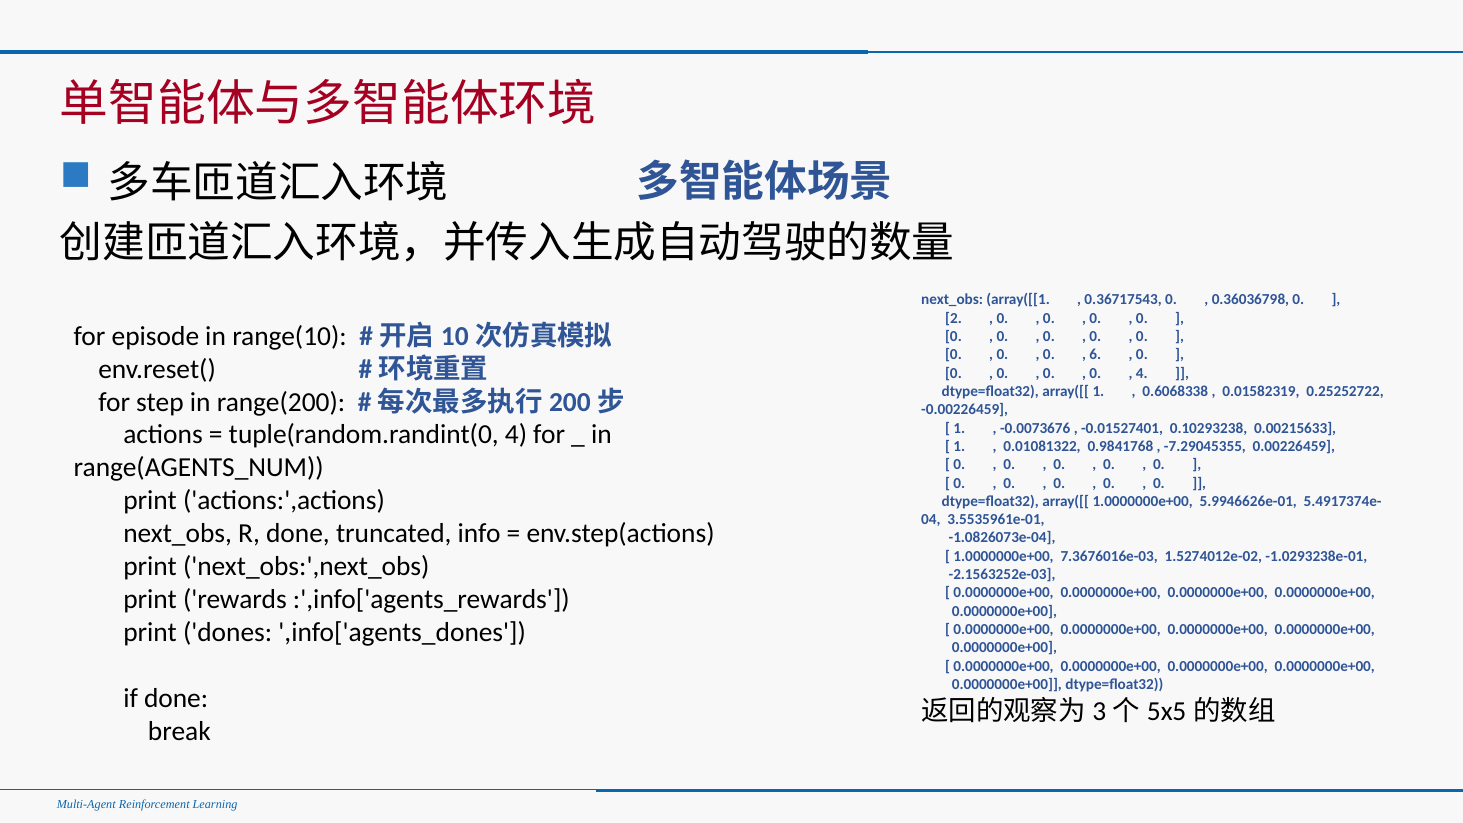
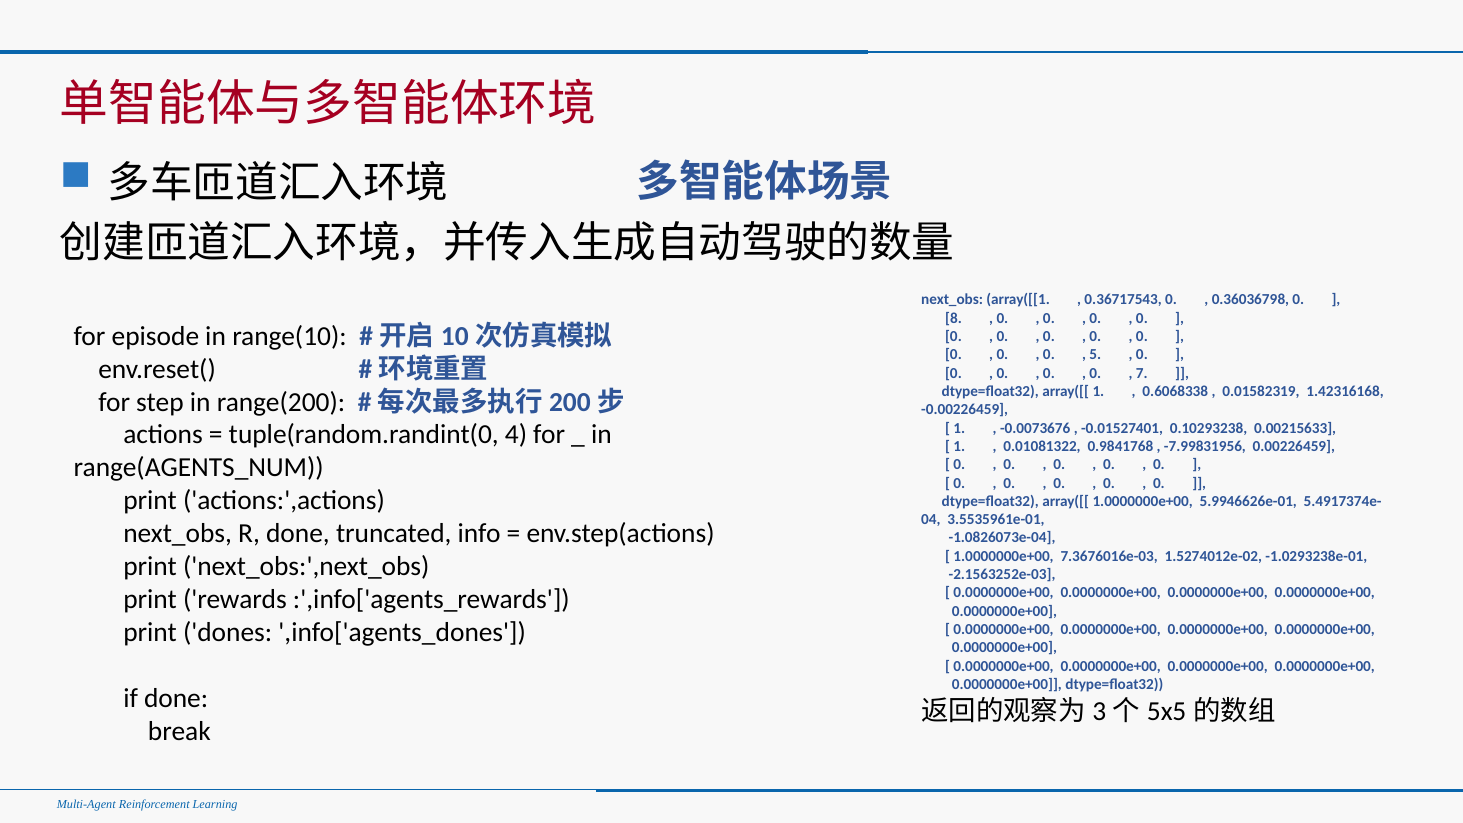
2: 2 -> 8
6: 6 -> 5
4 at (1142, 373): 4 -> 7
0.25252722: 0.25252722 -> 1.42316168
-7.29045355: -7.29045355 -> -7.99831956
